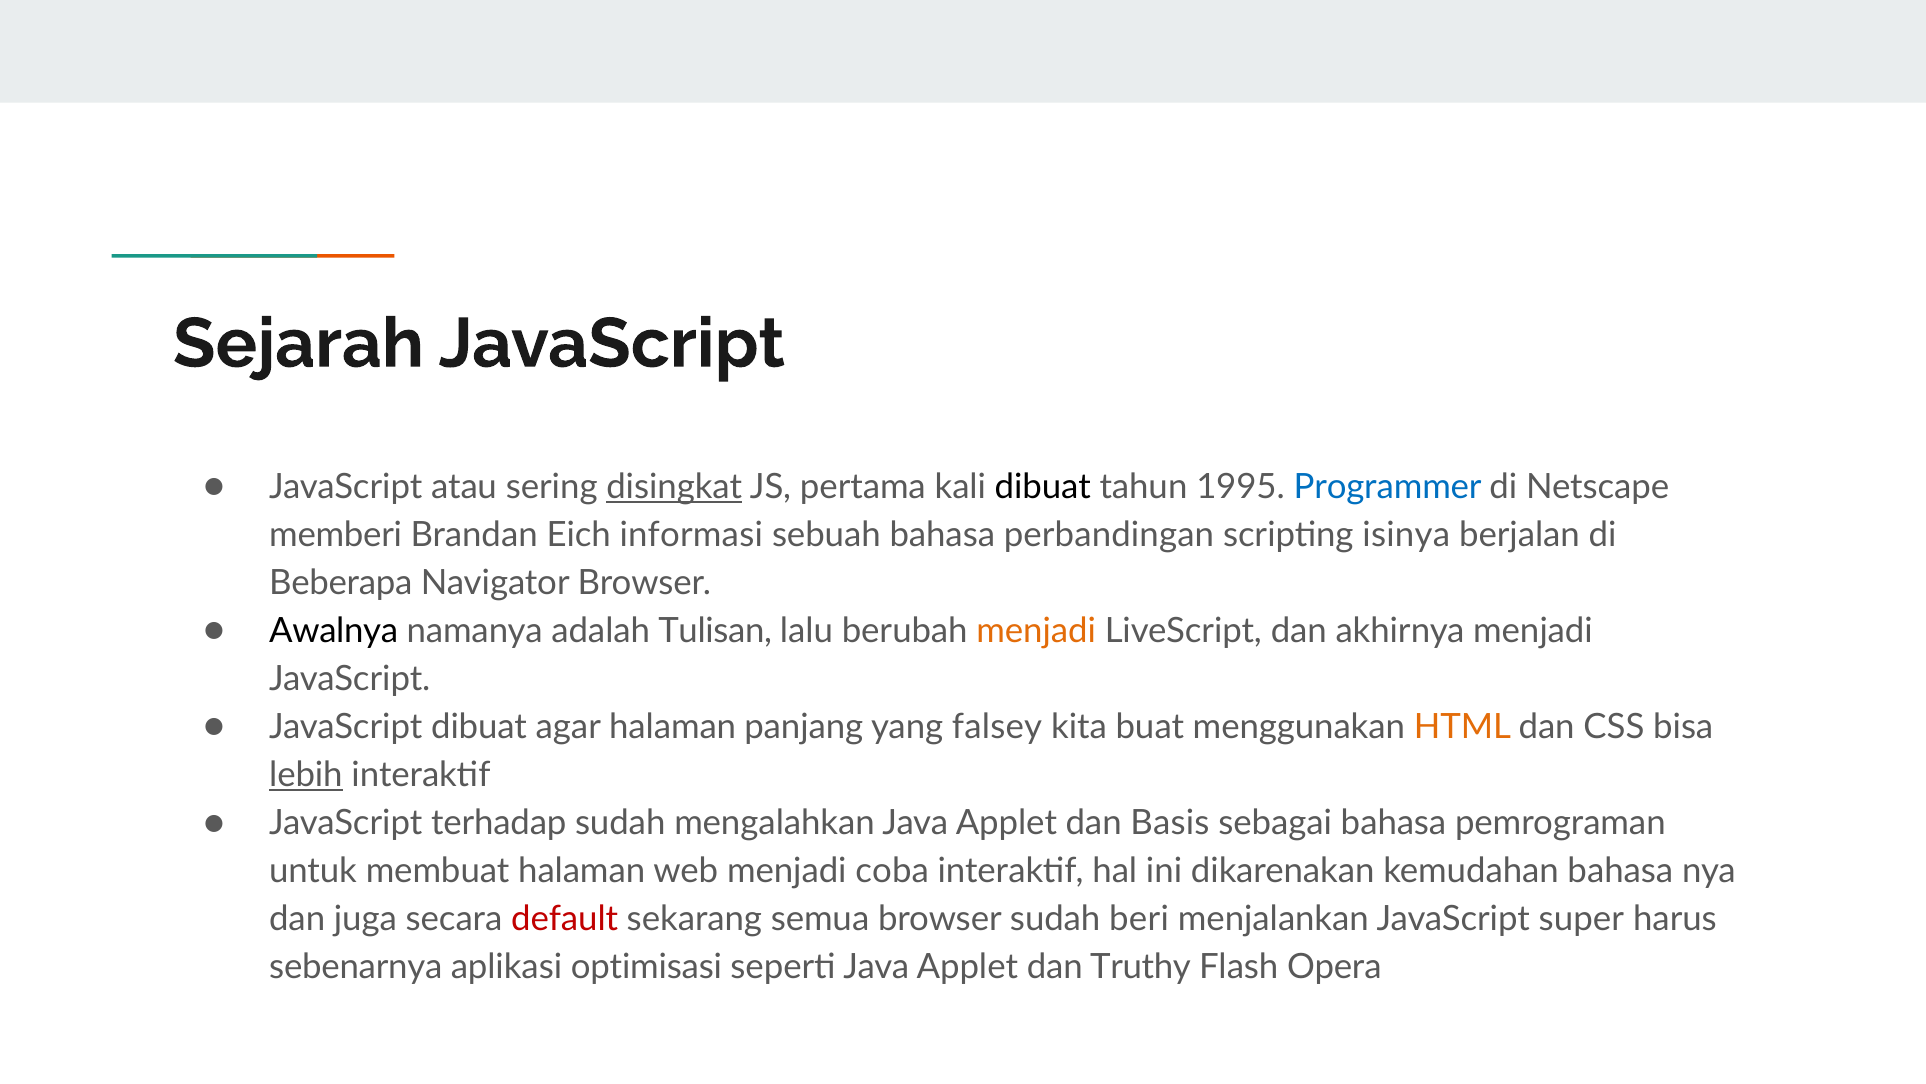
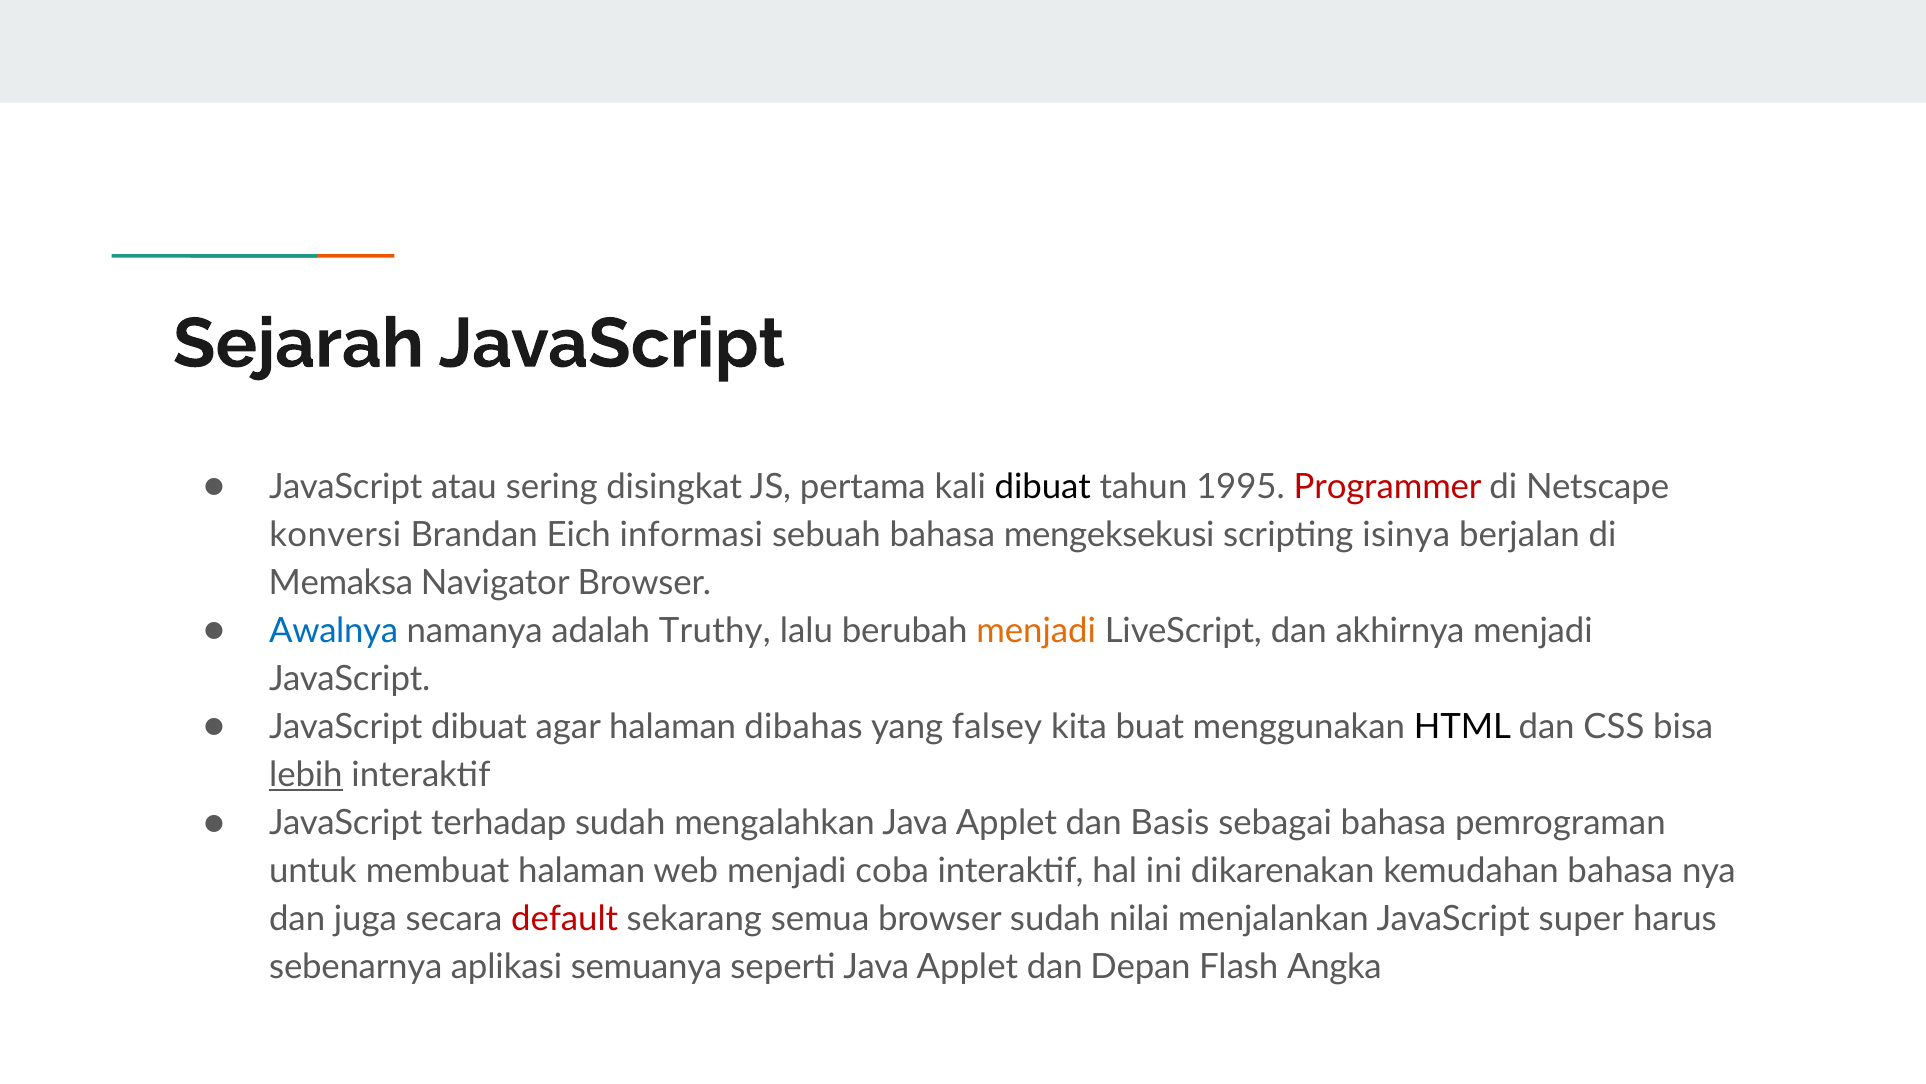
disingkat underline: present -> none
Programmer colour: blue -> red
memberi: memberi -> konversi
perbandingan: perbandingan -> mengeksekusi
Beberapa: Beberapa -> Memaksa
Awalnya colour: black -> blue
Tulisan: Tulisan -> Truthy
panjang: panjang -> dibahas
HTML colour: orange -> black
beri: beri -> nilai
optimisasi: optimisasi -> semuanya
Truthy: Truthy -> Depan
Opera: Opera -> Angka
